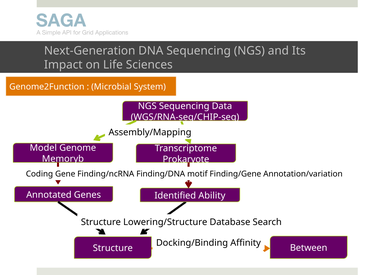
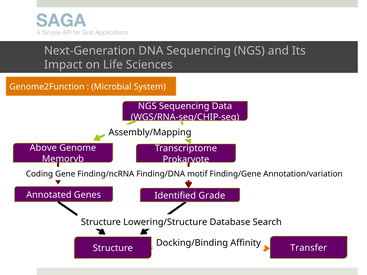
Model: Model -> Above
Ability: Ability -> Grade
Between: Between -> Transfer
